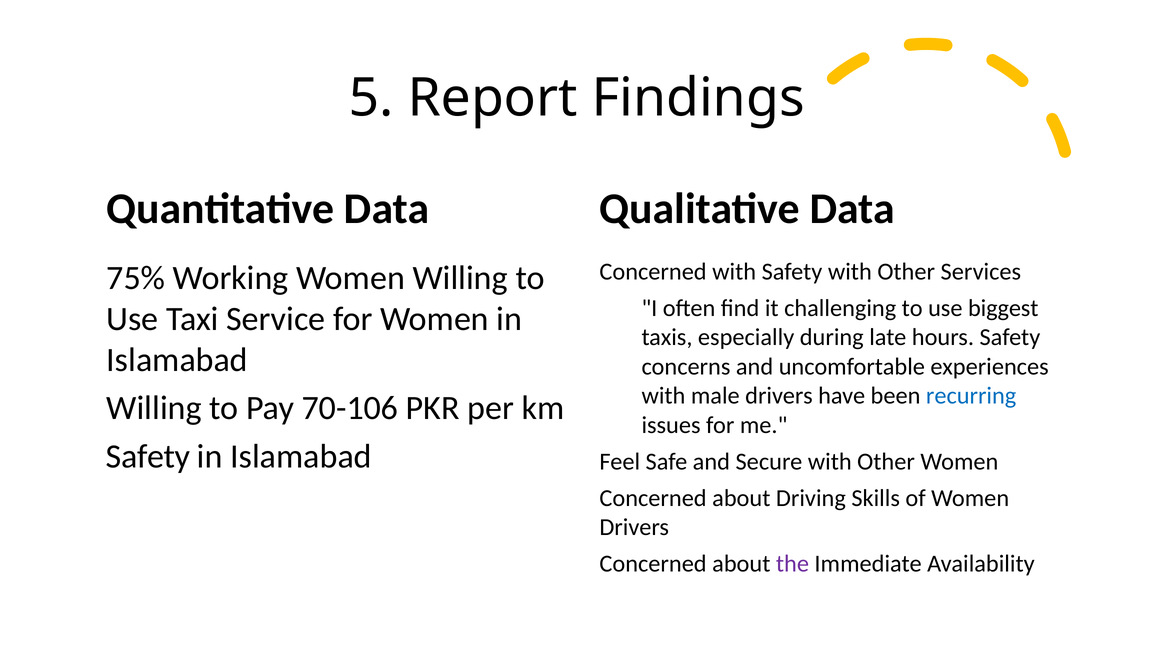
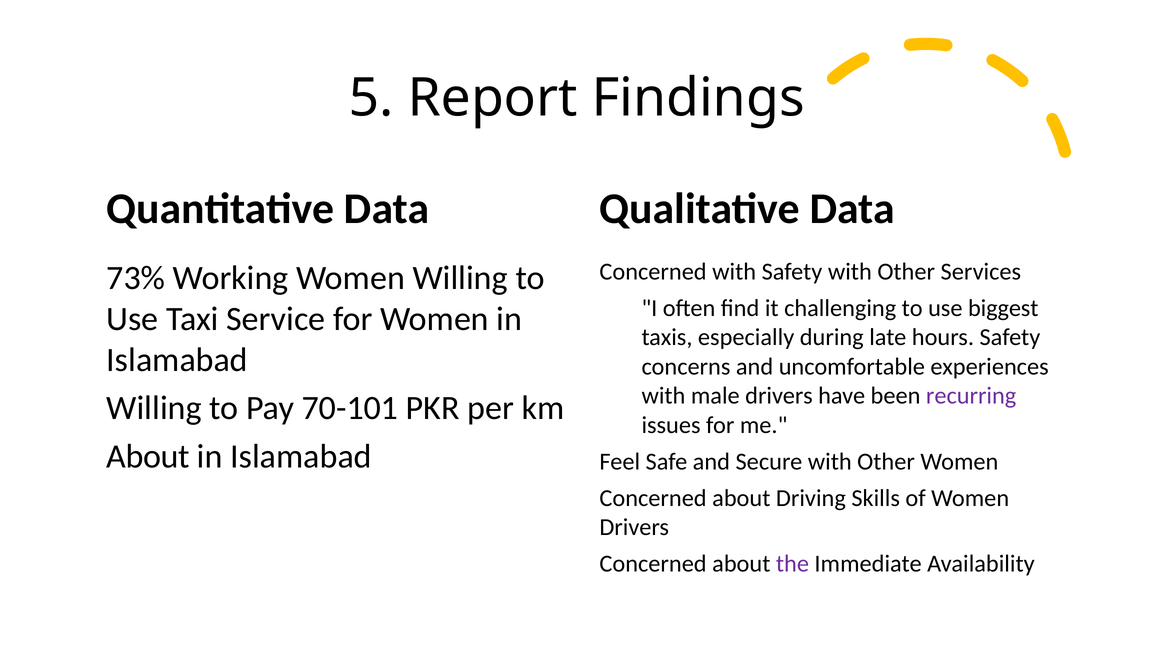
75%: 75% -> 73%
recurring colour: blue -> purple
70-106: 70-106 -> 70-101
Safety at (148, 456): Safety -> About
